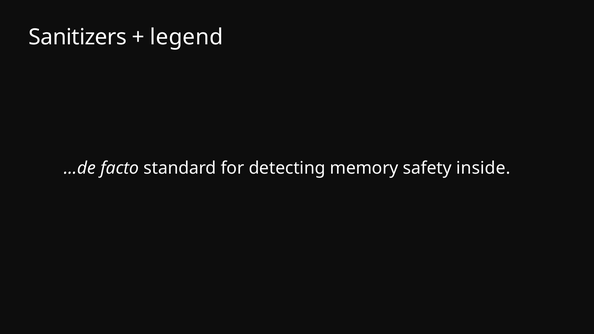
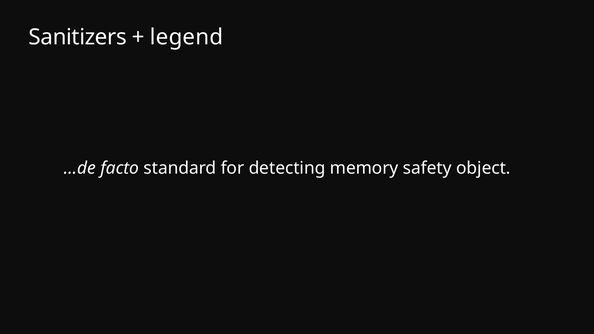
inside: inside -> object
